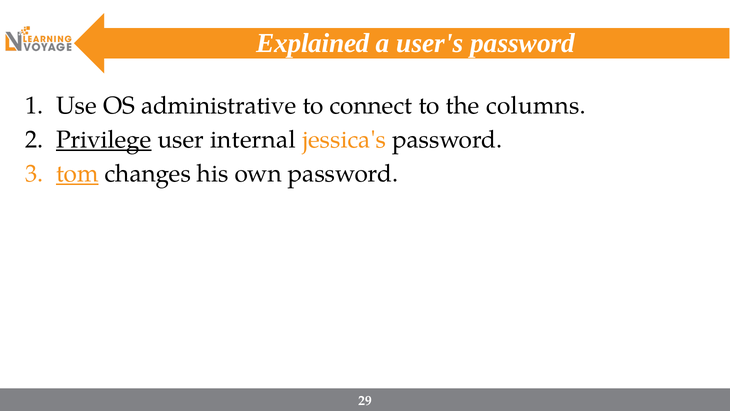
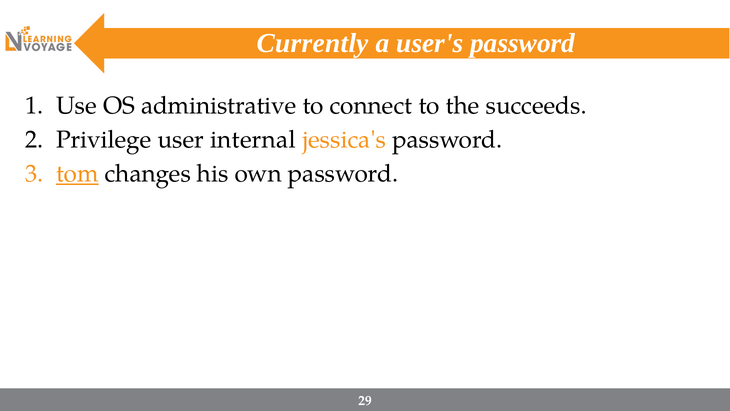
Explained: Explained -> Currently
columns: columns -> succeeds
Privilege underline: present -> none
